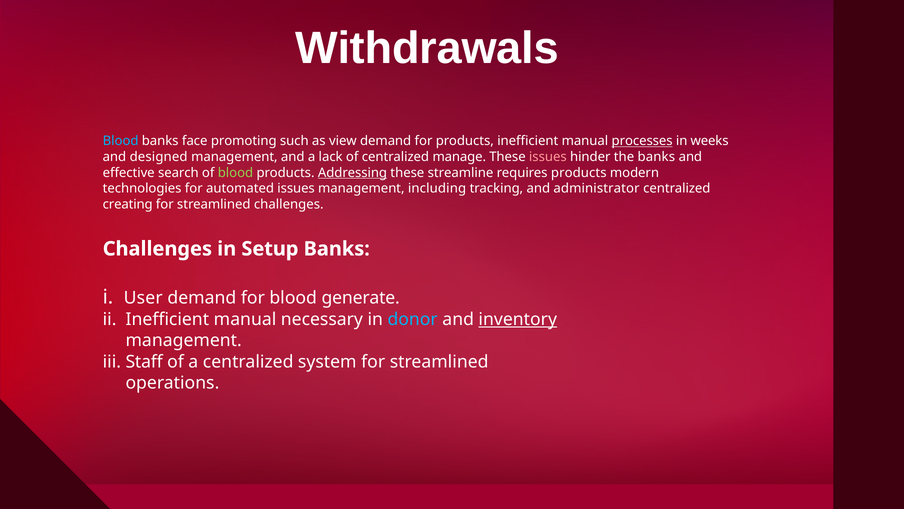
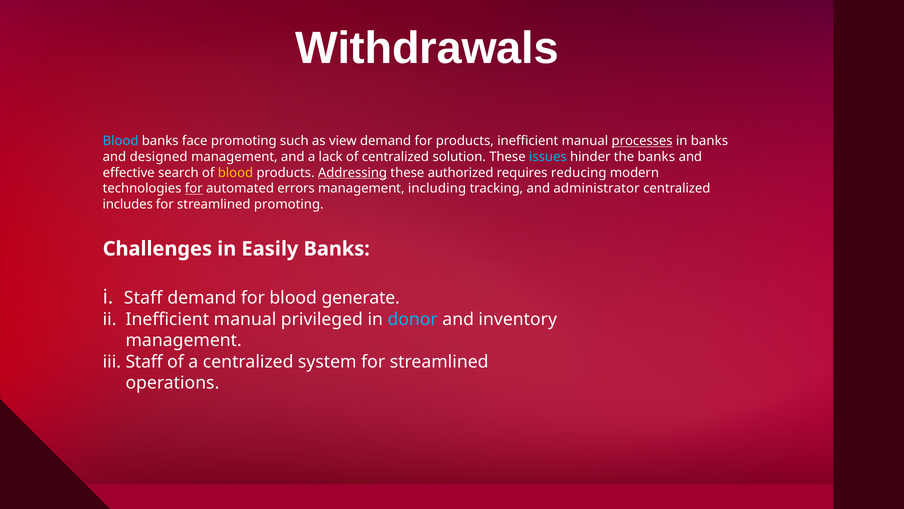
in weeks: weeks -> banks
manage: manage -> solution
issues at (548, 157) colour: pink -> light blue
blood at (235, 173) colour: light green -> yellow
streamline: streamline -> authorized
requires products: products -> reducing
for at (194, 188) underline: none -> present
automated issues: issues -> errors
creating: creating -> includes
streamlined challenges: challenges -> promoting
Setup: Setup -> Easily
i User: User -> Staff
necessary: necessary -> privileged
inventory underline: present -> none
